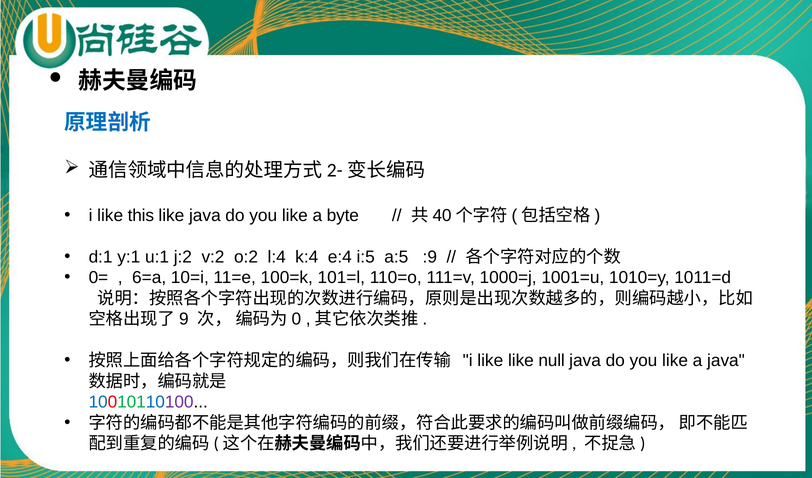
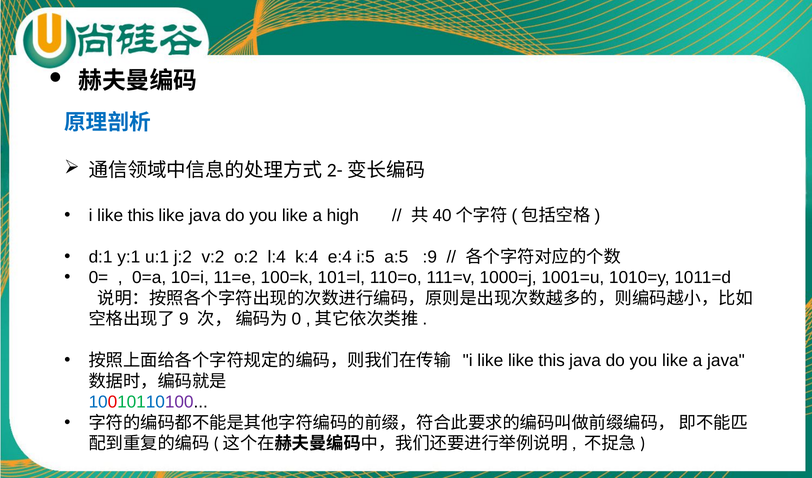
byte: byte -> high
6=a: 6=a -> 0=a
like like null: null -> this
